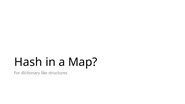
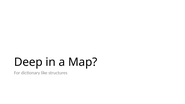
Hash: Hash -> Deep
